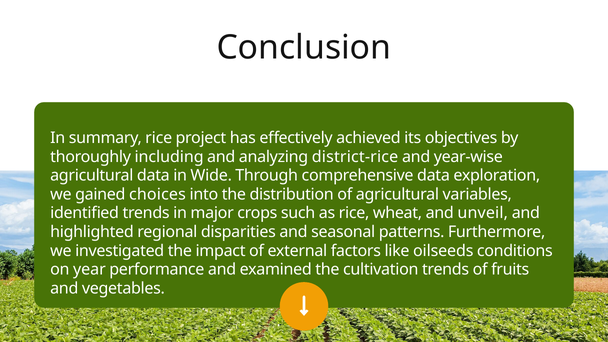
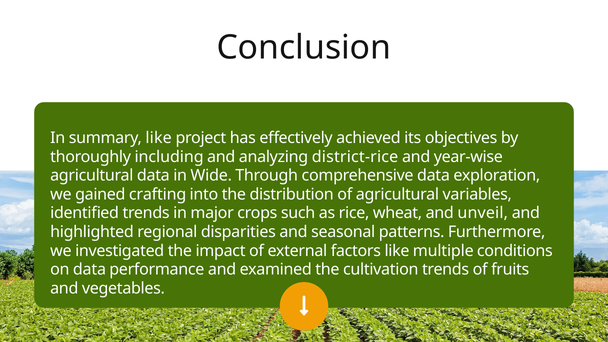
summary rice: rice -> like
choices: choices -> crafting
oilseeds: oilseeds -> multiple
on year: year -> data
